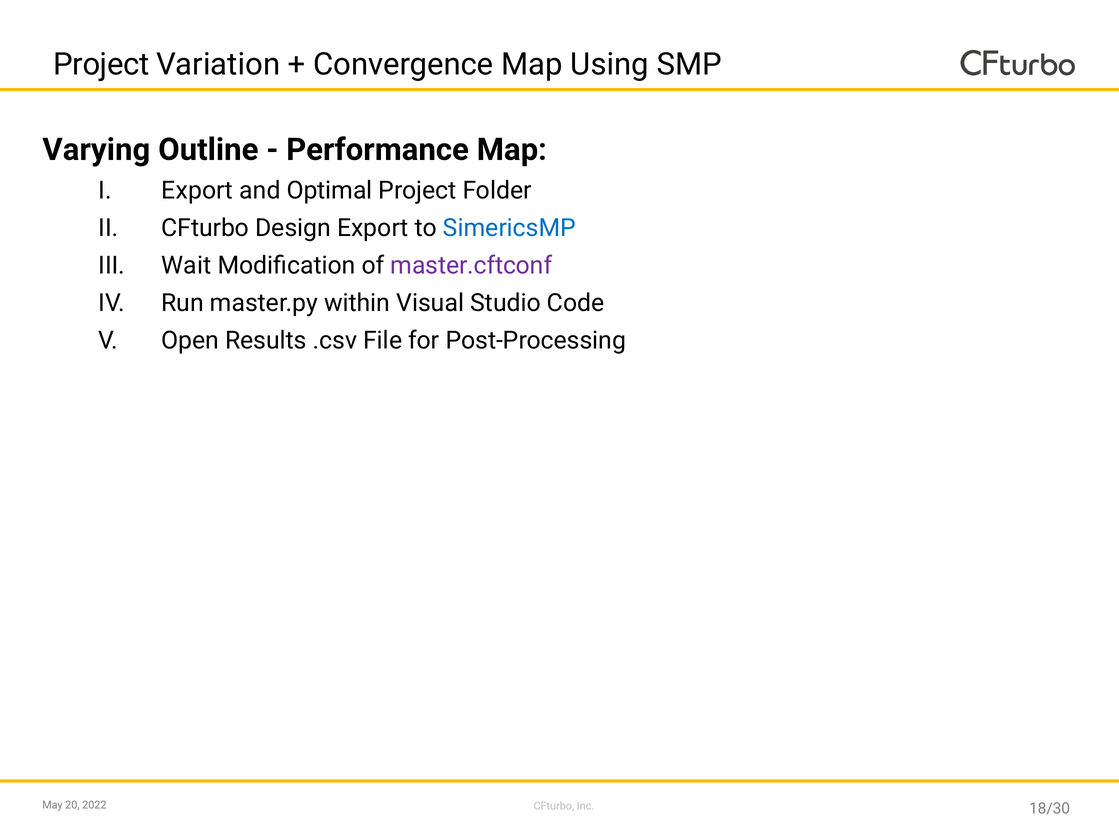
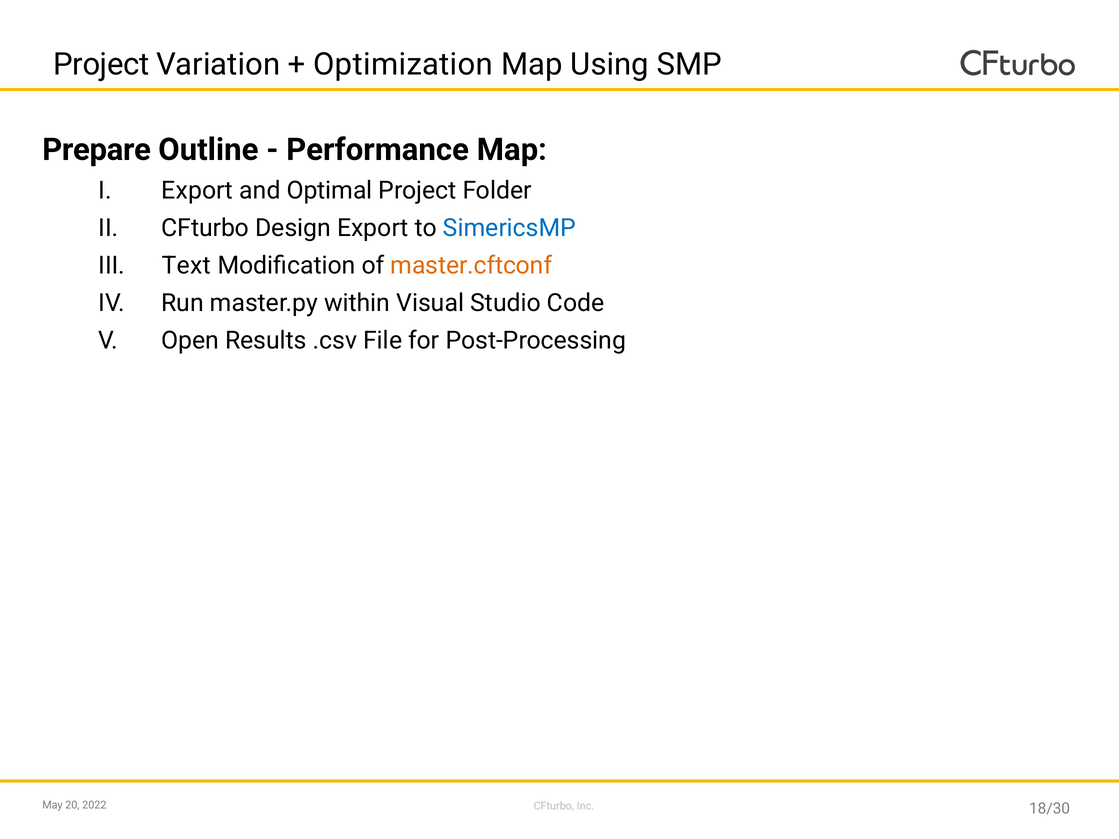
Convergence: Convergence -> Optimization
Varying: Varying -> Prepare
Wait: Wait -> Text
master.cftconf colour: purple -> orange
